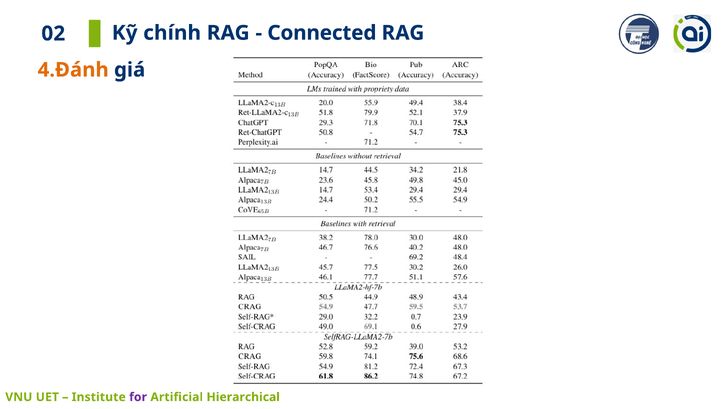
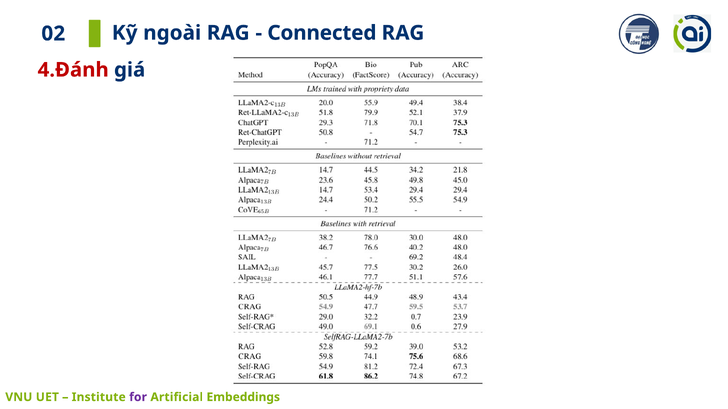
chính: chính -> ngoài
4.Đánh colour: orange -> red
Hierarchical: Hierarchical -> Embeddings
